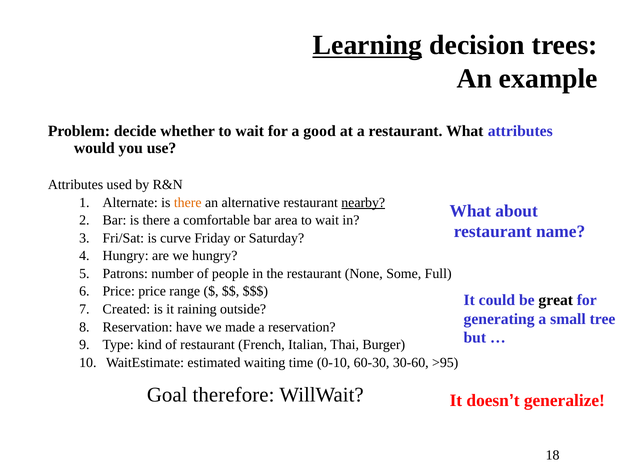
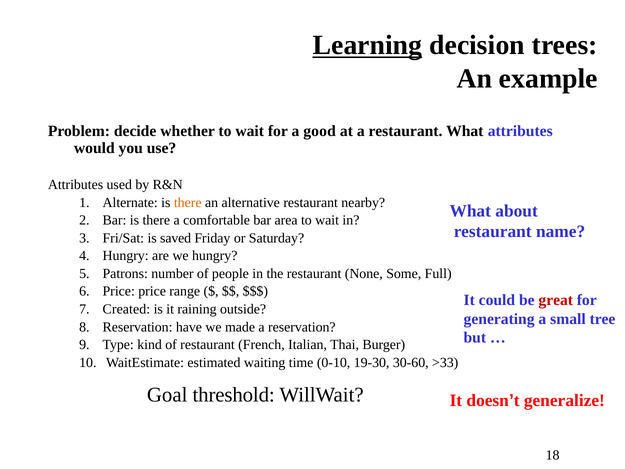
nearby underline: present -> none
curve: curve -> saved
great colour: black -> red
60-30: 60-30 -> 19-30
>95: >95 -> >33
therefore: therefore -> threshold
